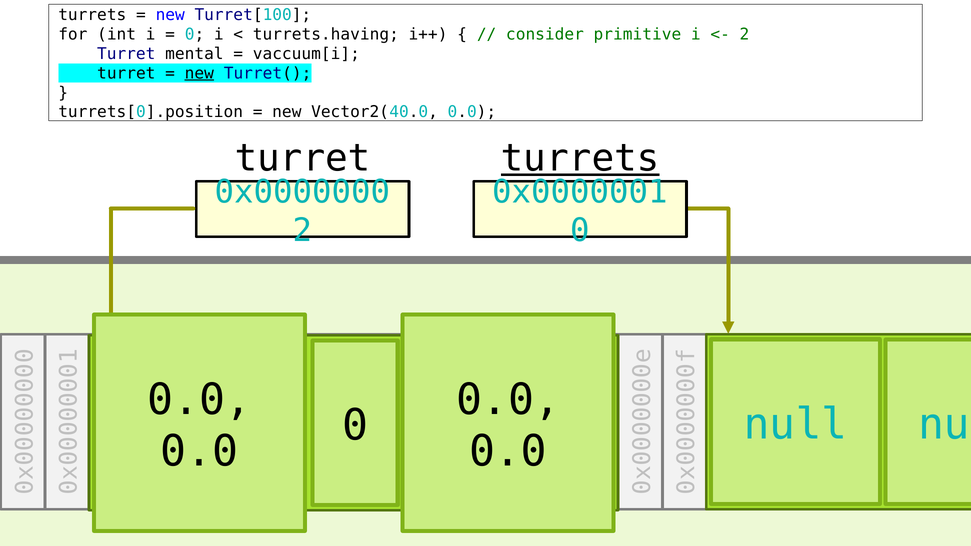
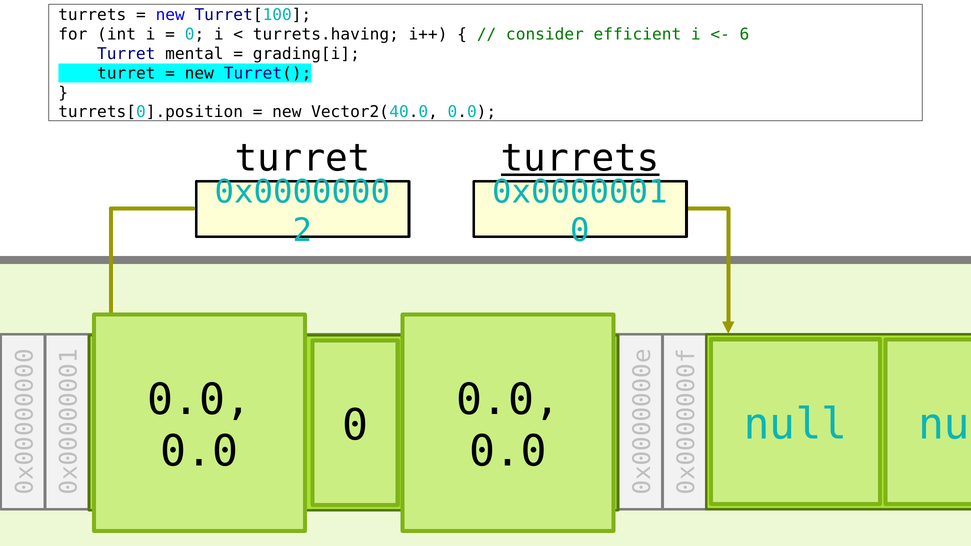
primitive: primitive -> efficient
2 at (744, 34): 2 -> 6
vaccuum[i: vaccuum[i -> grading[i
new at (199, 73) underline: present -> none
